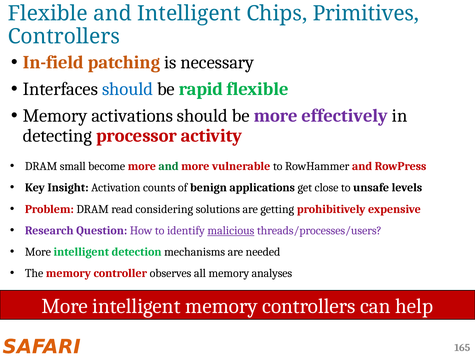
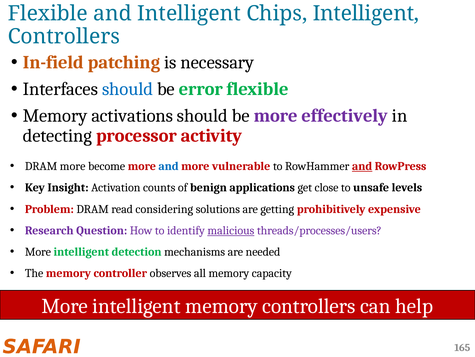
Chips Primitives: Primitives -> Intelligent
rapid: rapid -> error
DRAM small: small -> more
and at (169, 166) colour: green -> blue
and at (362, 166) underline: none -> present
analyses: analyses -> capacity
